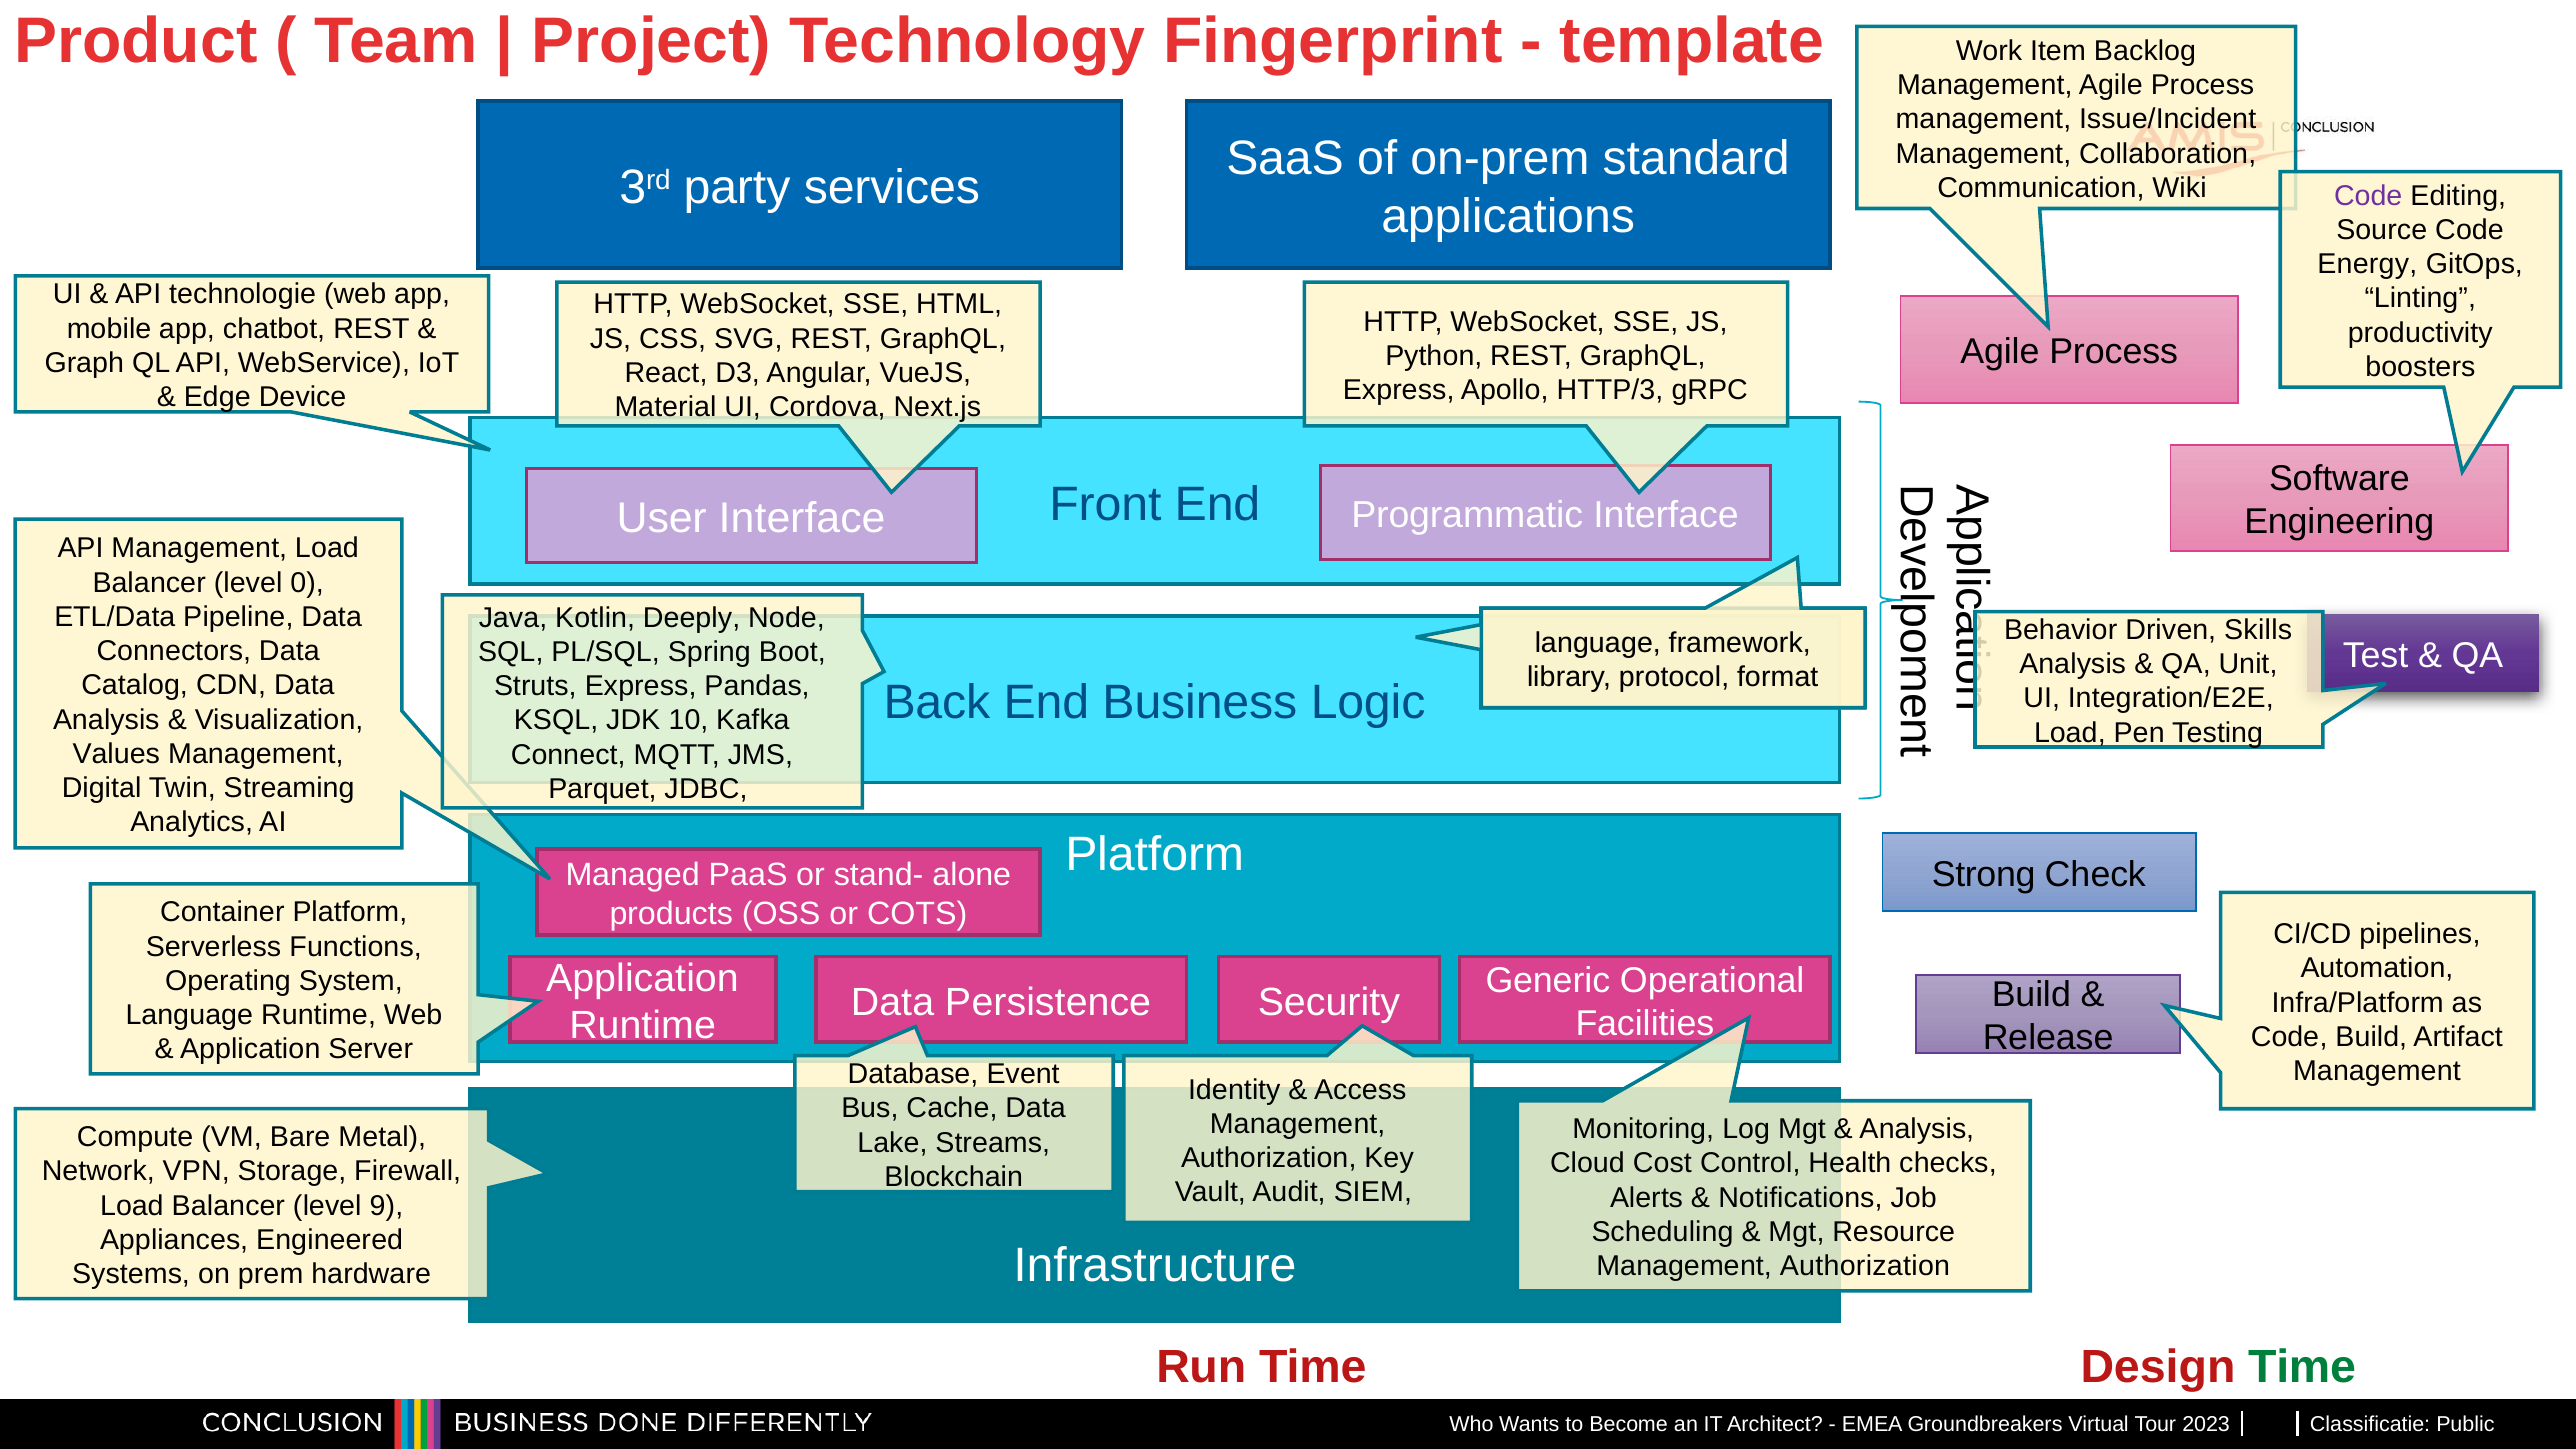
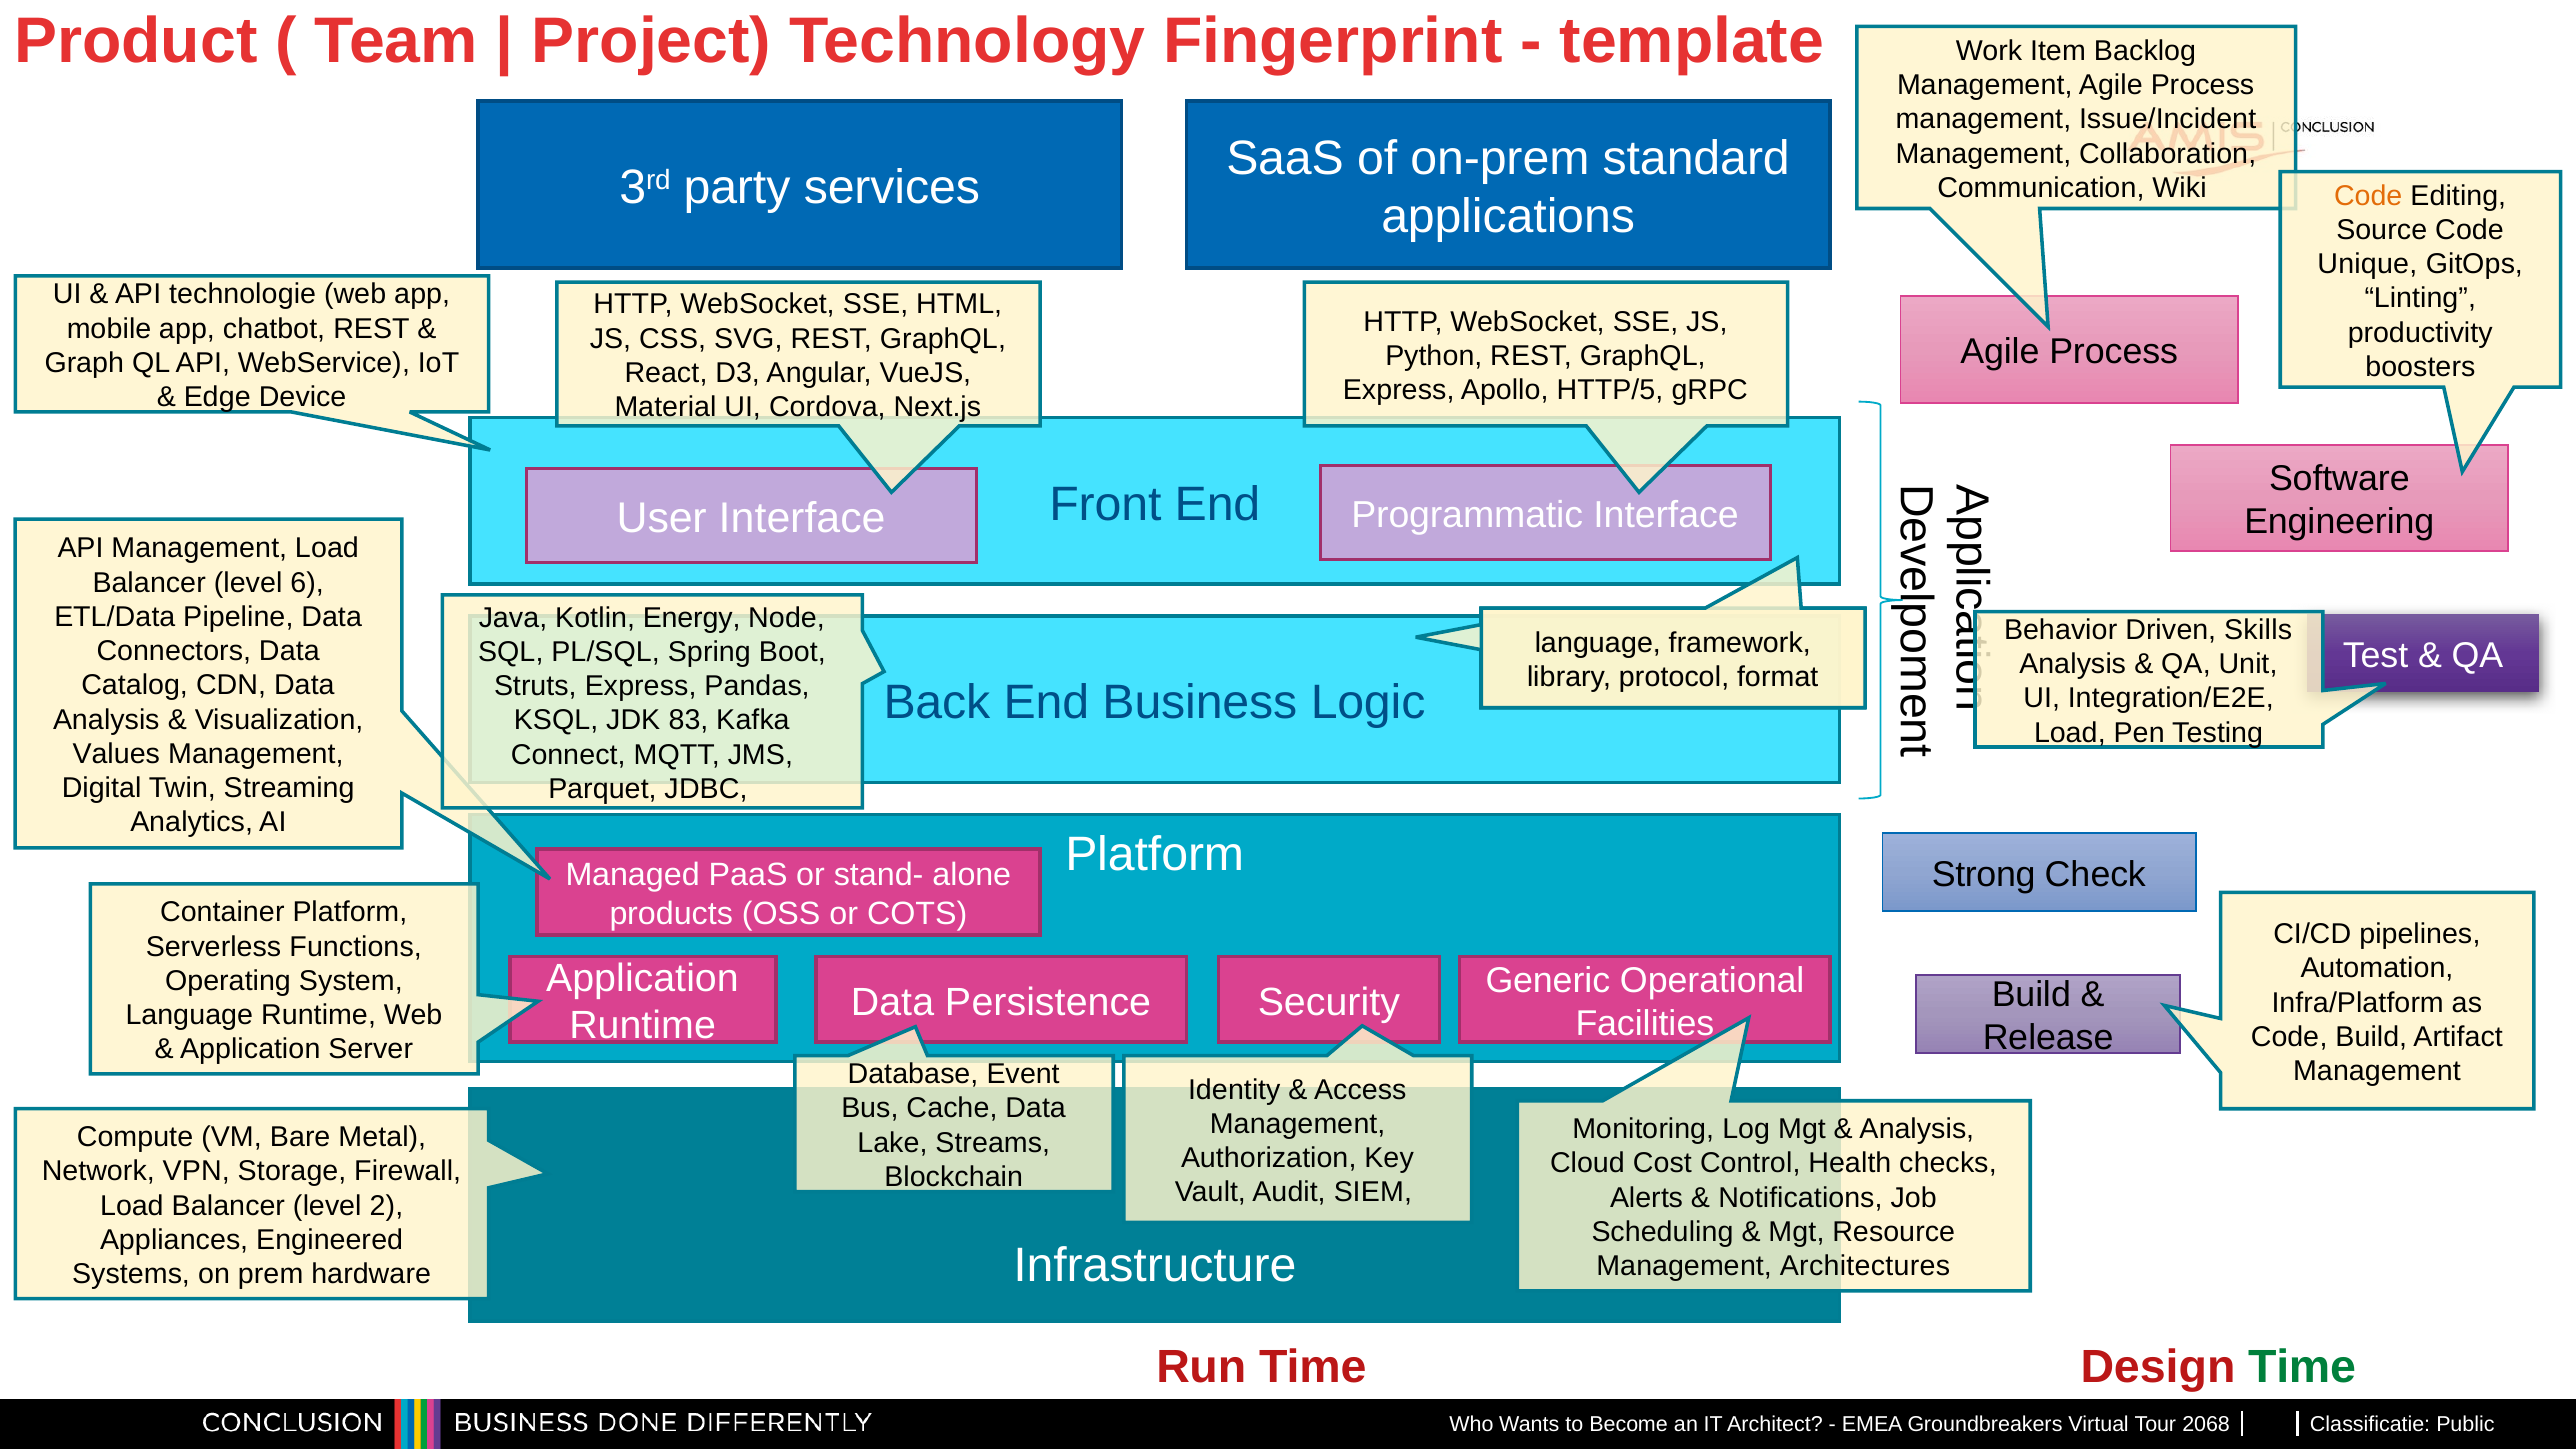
Code at (2368, 196) colour: purple -> orange
Energy: Energy -> Unique
HTTP/3: HTTP/3 -> HTTP/5
0: 0 -> 6
Deeply: Deeply -> Energy
10: 10 -> 83
9: 9 -> 2
Authorization at (1865, 1266): Authorization -> Architectures
2023: 2023 -> 2068
